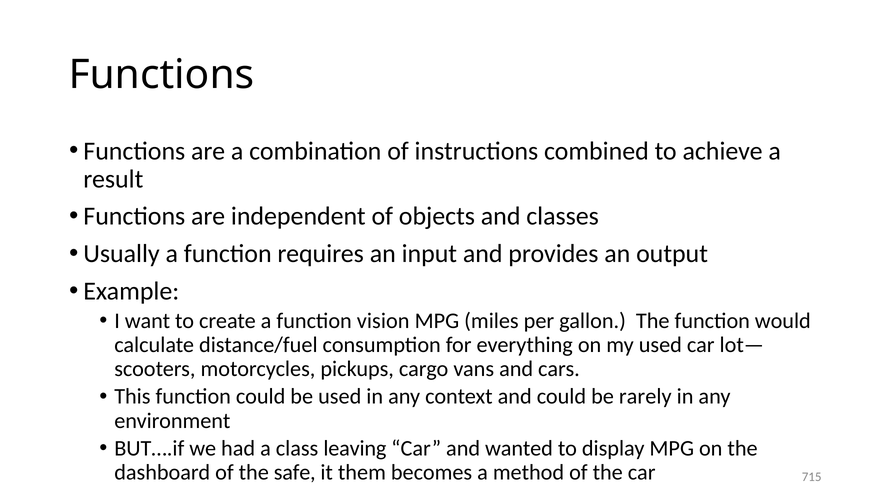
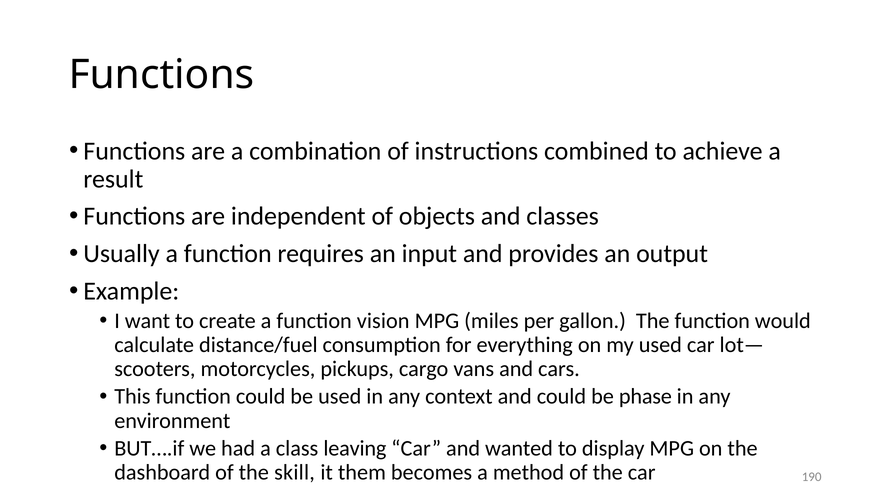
rarely: rarely -> phase
safe: safe -> skill
715: 715 -> 190
